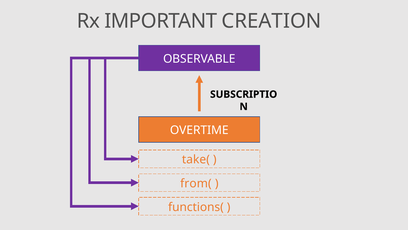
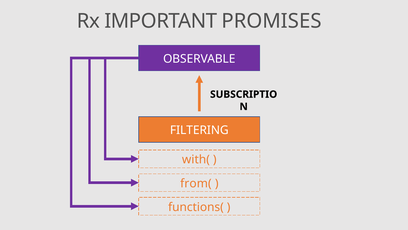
CREATION: CREATION -> PROMISES
OVERTIME: OVERTIME -> FILTERING
take(: take( -> with(
